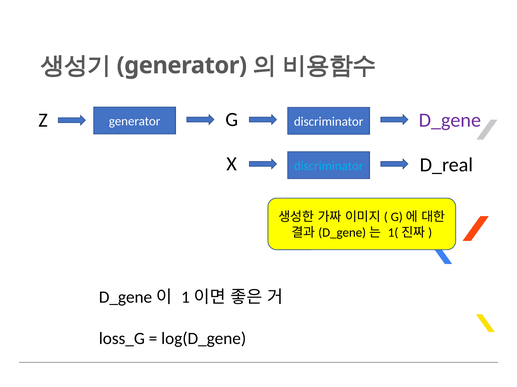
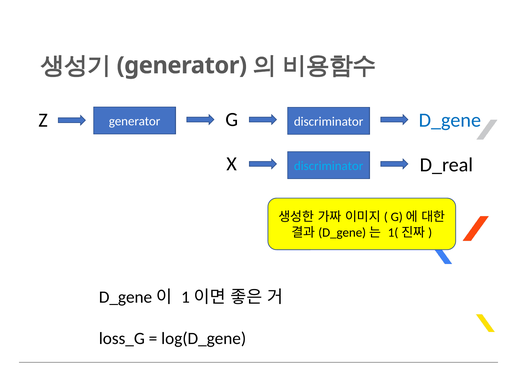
D_gene colour: purple -> blue
